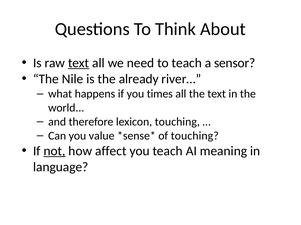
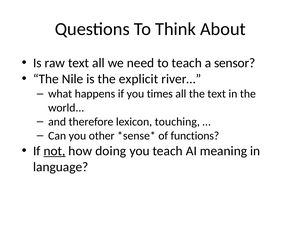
text at (79, 63) underline: present -> none
already: already -> explicit
value: value -> other
of touching: touching -> functions
affect: affect -> doing
